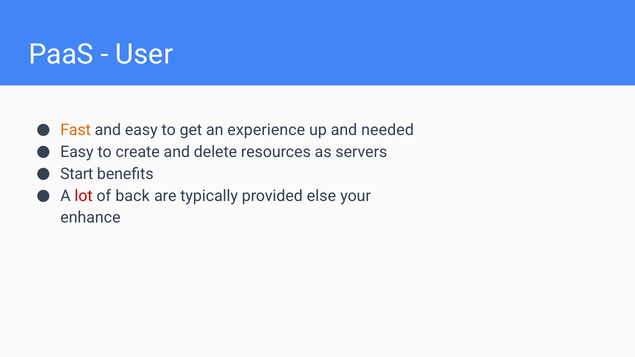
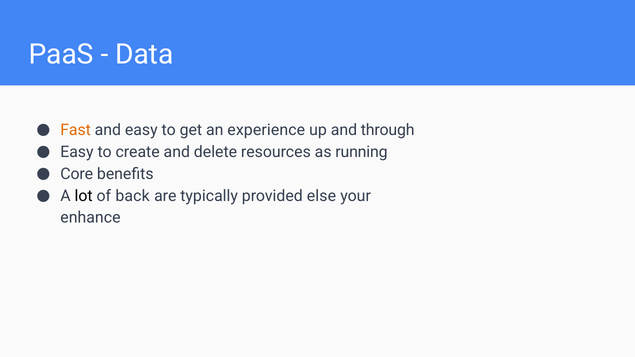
User: User -> Data
needed: needed -> through
servers: servers -> running
Start: Start -> Core
lot colour: red -> black
